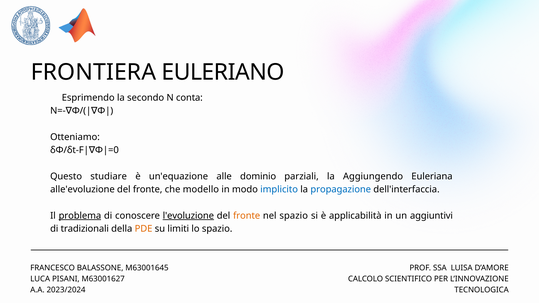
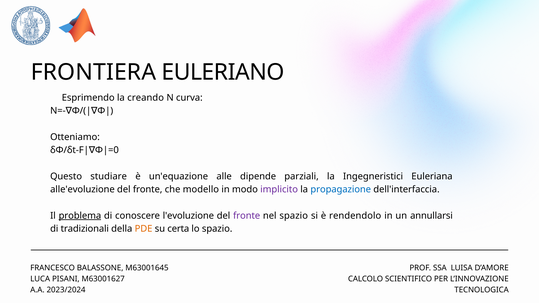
secondo: secondo -> creando
conta: conta -> curva
dominio: dominio -> dipende
Aggiungendo: Aggiungendo -> Ingegneristici
implicito colour: blue -> purple
l'evoluzione underline: present -> none
fronte at (247, 216) colour: orange -> purple
applicabilità: applicabilità -> rendendolo
aggiuntivi: aggiuntivi -> annullarsi
limiti: limiti -> certa
